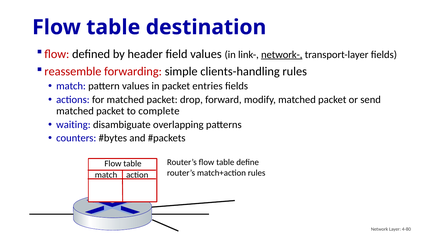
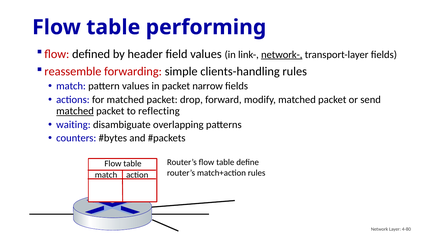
destination: destination -> performing
entries: entries -> narrow
matched at (75, 111) underline: none -> present
complete: complete -> reflecting
